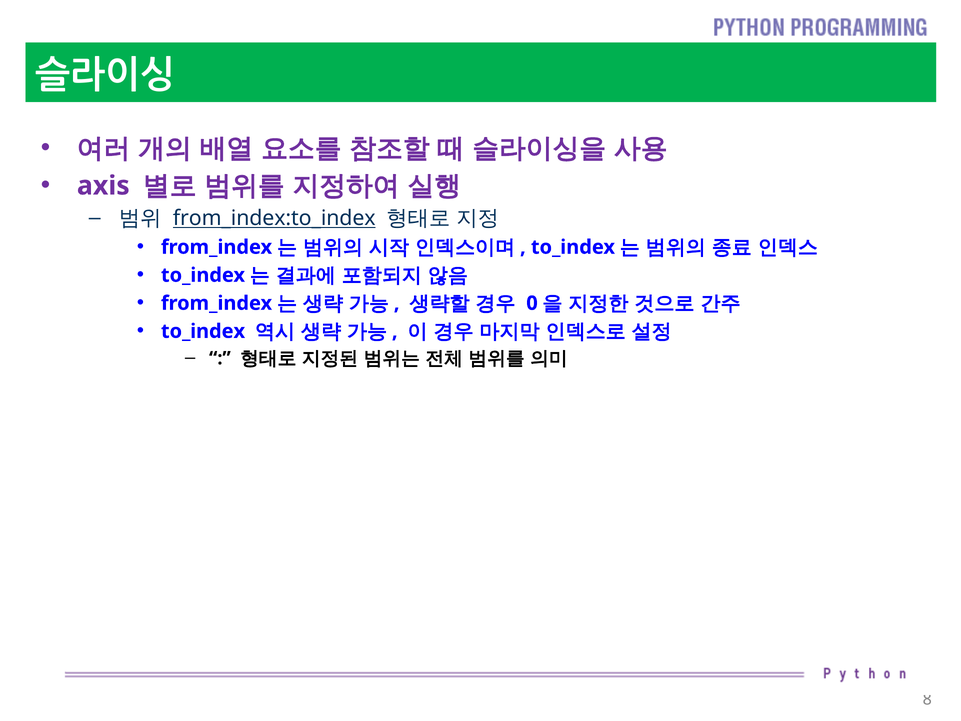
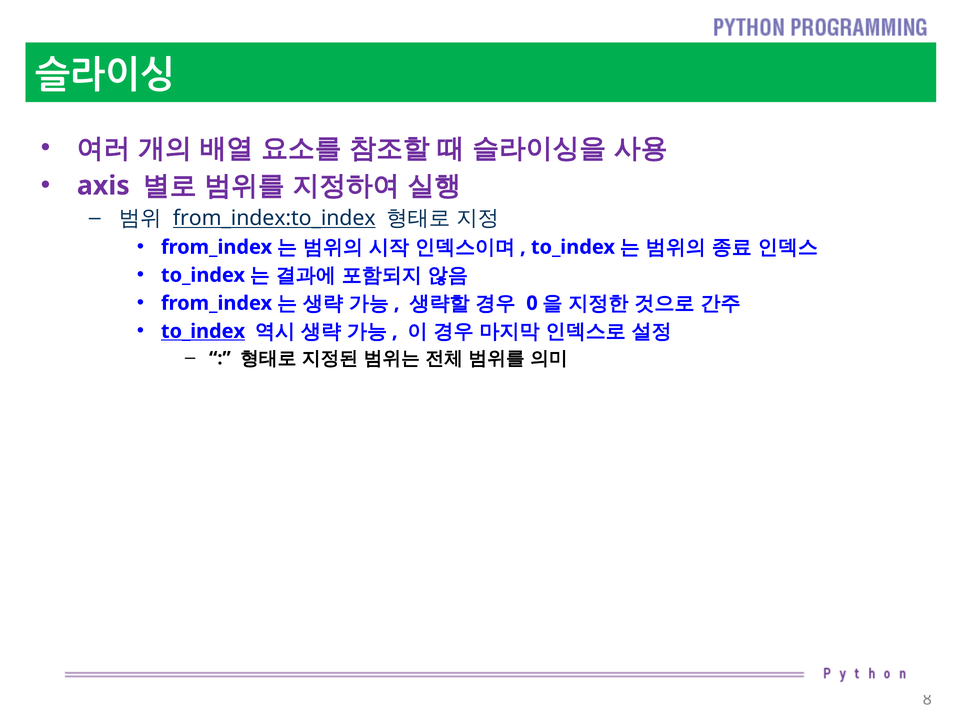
to_index at (203, 331) underline: none -> present
